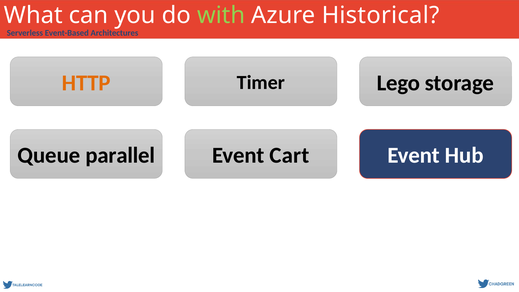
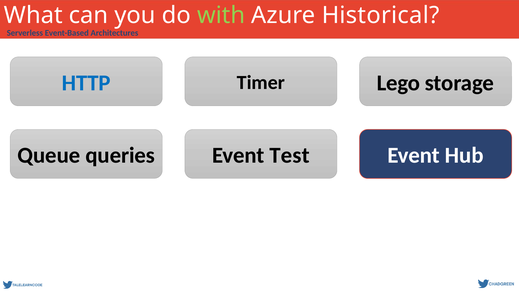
HTTP colour: orange -> blue
parallel: parallel -> queries
Cart: Cart -> Test
